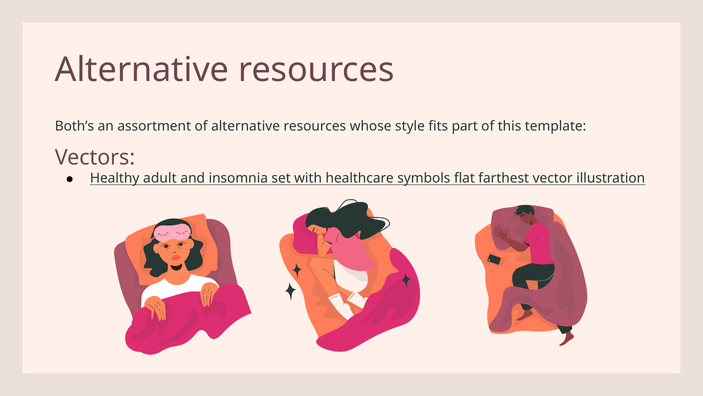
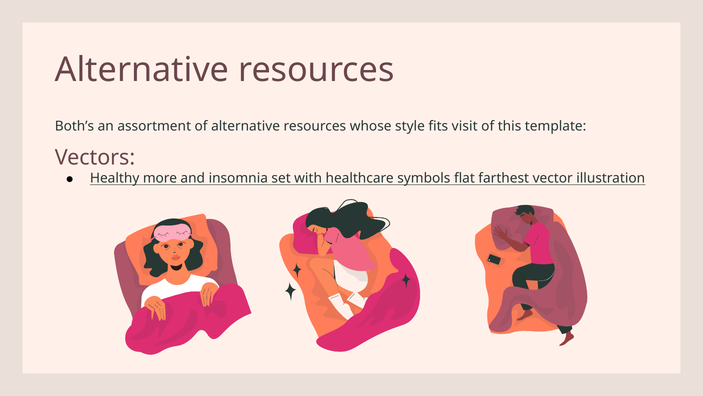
part: part -> visit
adult: adult -> more
